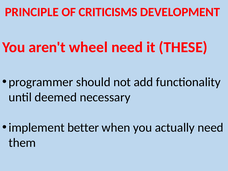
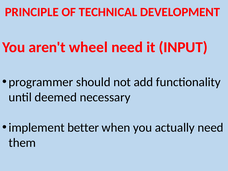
CRITICISMS: CRITICISMS -> TECHNICAL
THESE: THESE -> INPUT
